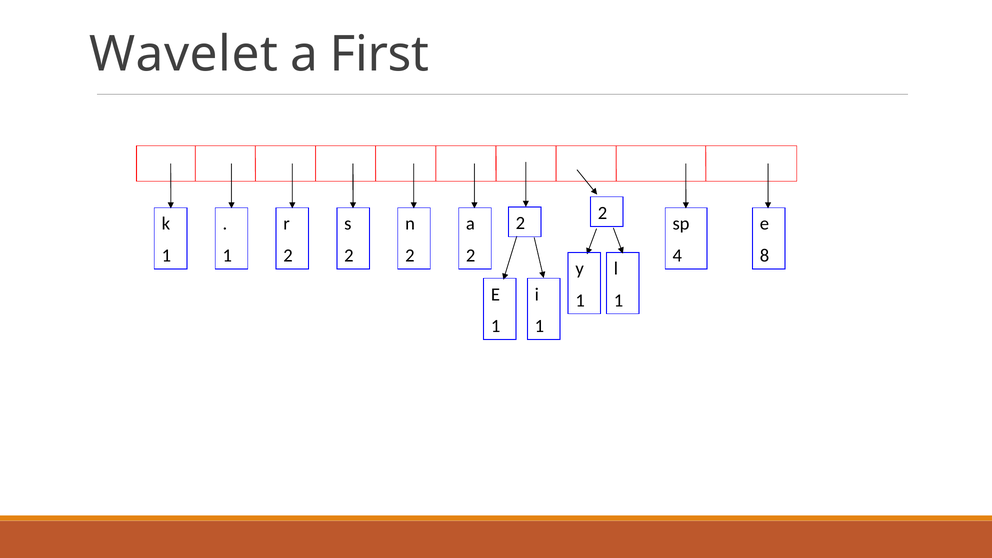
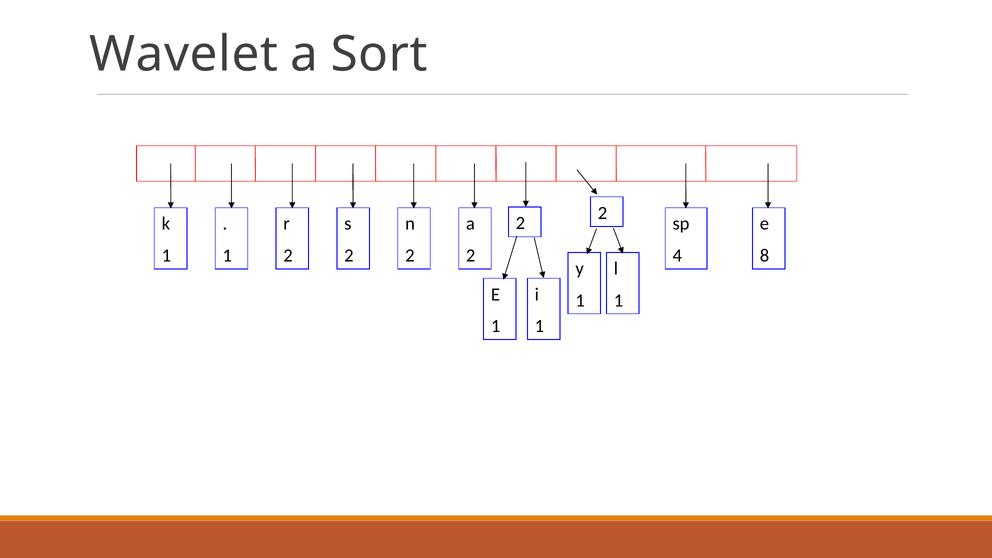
First: First -> Sort
